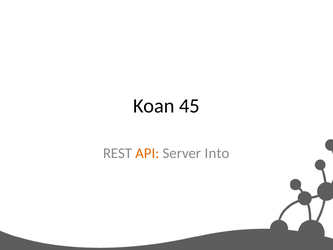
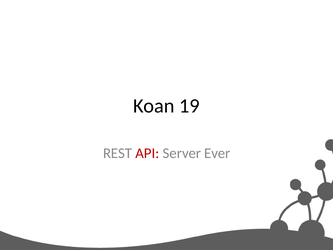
45: 45 -> 19
API colour: orange -> red
Into: Into -> Ever
